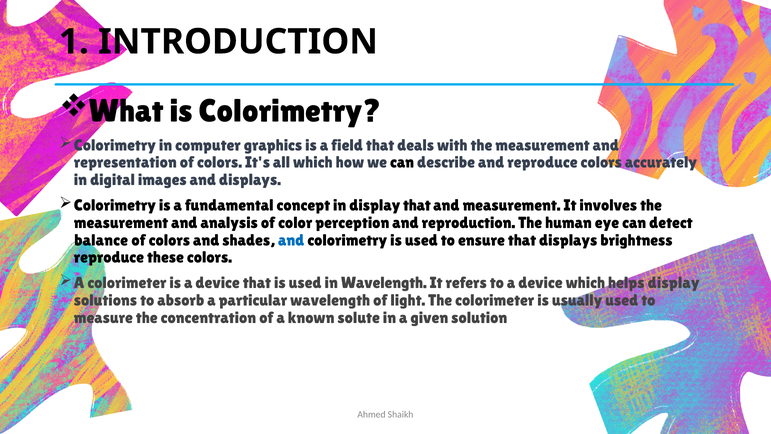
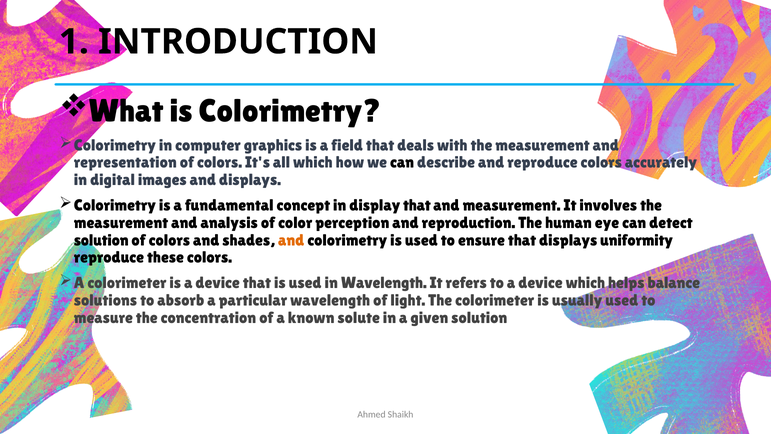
balance at (101, 240): balance -> solution
and at (291, 240) colour: blue -> orange
brightness: brightness -> uniformity
helps display: display -> balance
